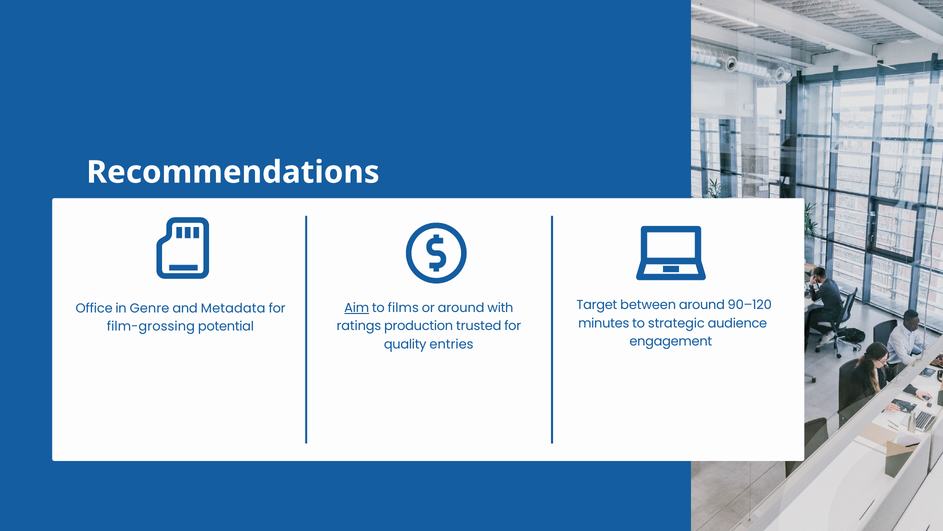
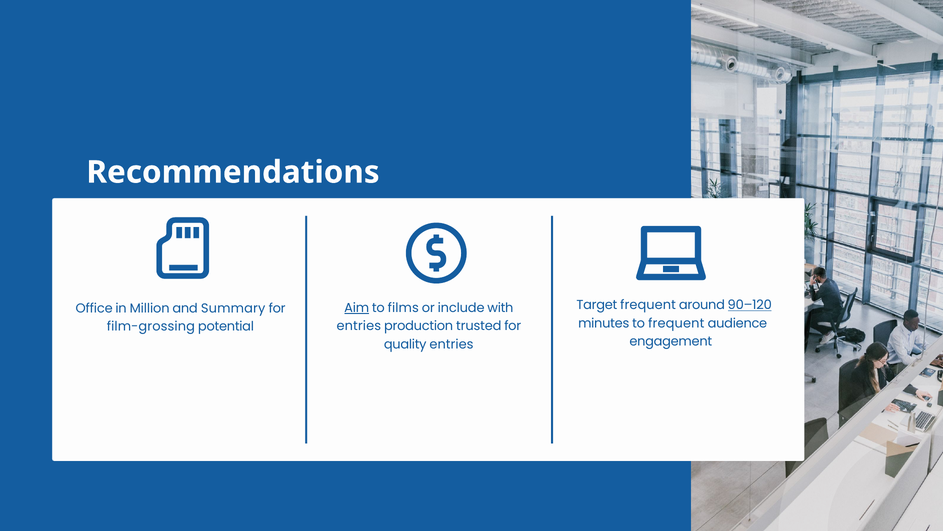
Target between: between -> frequent
90–120 underline: none -> present
or around: around -> include
Genre: Genre -> Million
Metadata: Metadata -> Summary
to strategic: strategic -> frequent
ratings at (359, 326): ratings -> entries
